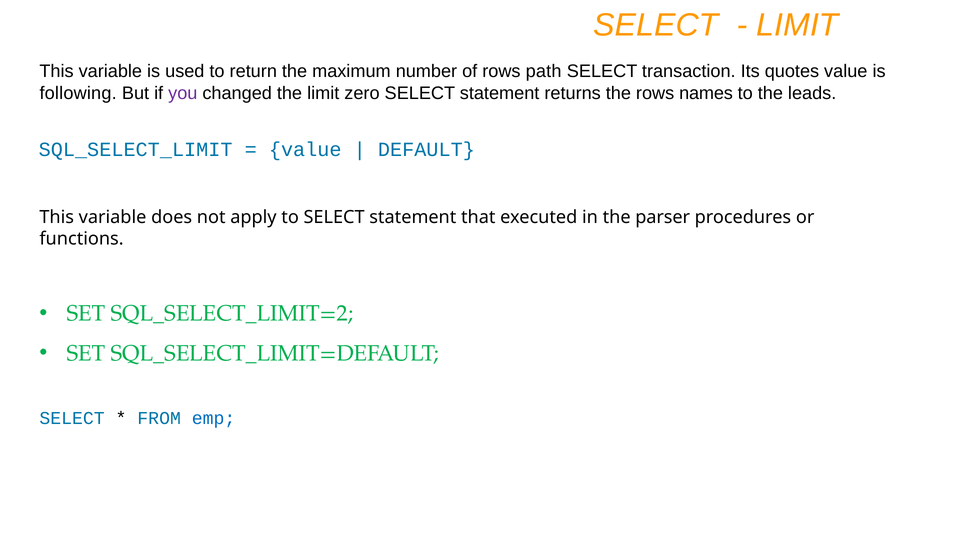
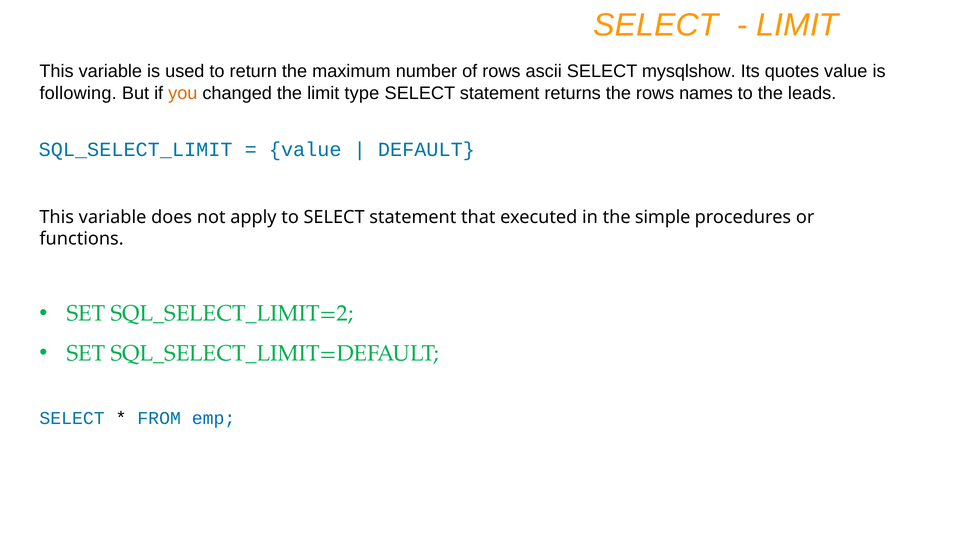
path: path -> ascii
transaction: transaction -> mysqlshow
you colour: purple -> orange
zero: zero -> type
parser: parser -> simple
